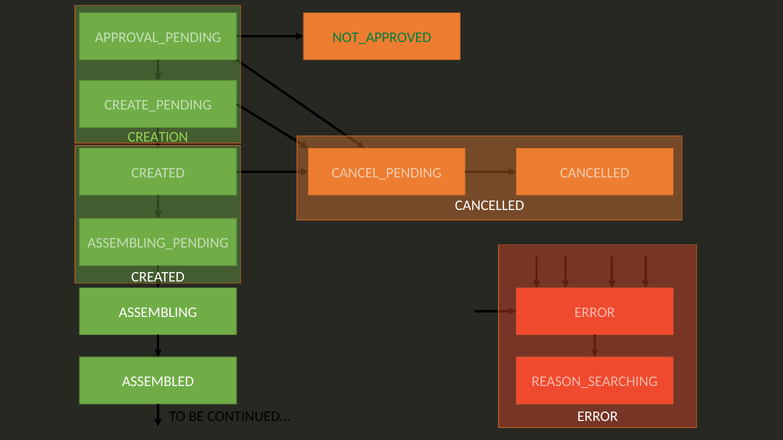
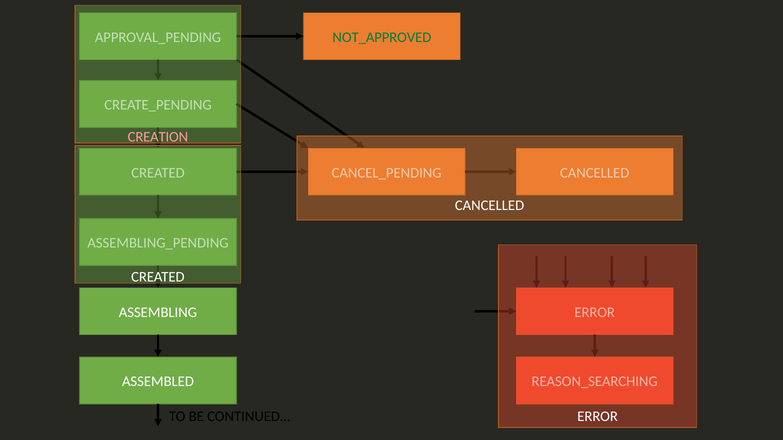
CREATION colour: light green -> pink
